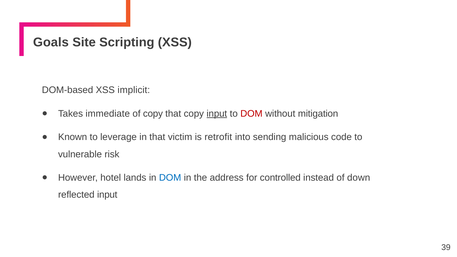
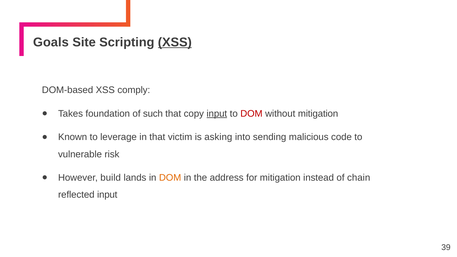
XSS at (175, 42) underline: none -> present
implicit: implicit -> comply
immediate: immediate -> foundation
of copy: copy -> such
retrofit: retrofit -> asking
hotel: hotel -> build
DOM at (170, 178) colour: blue -> orange
for controlled: controlled -> mitigation
down: down -> chain
